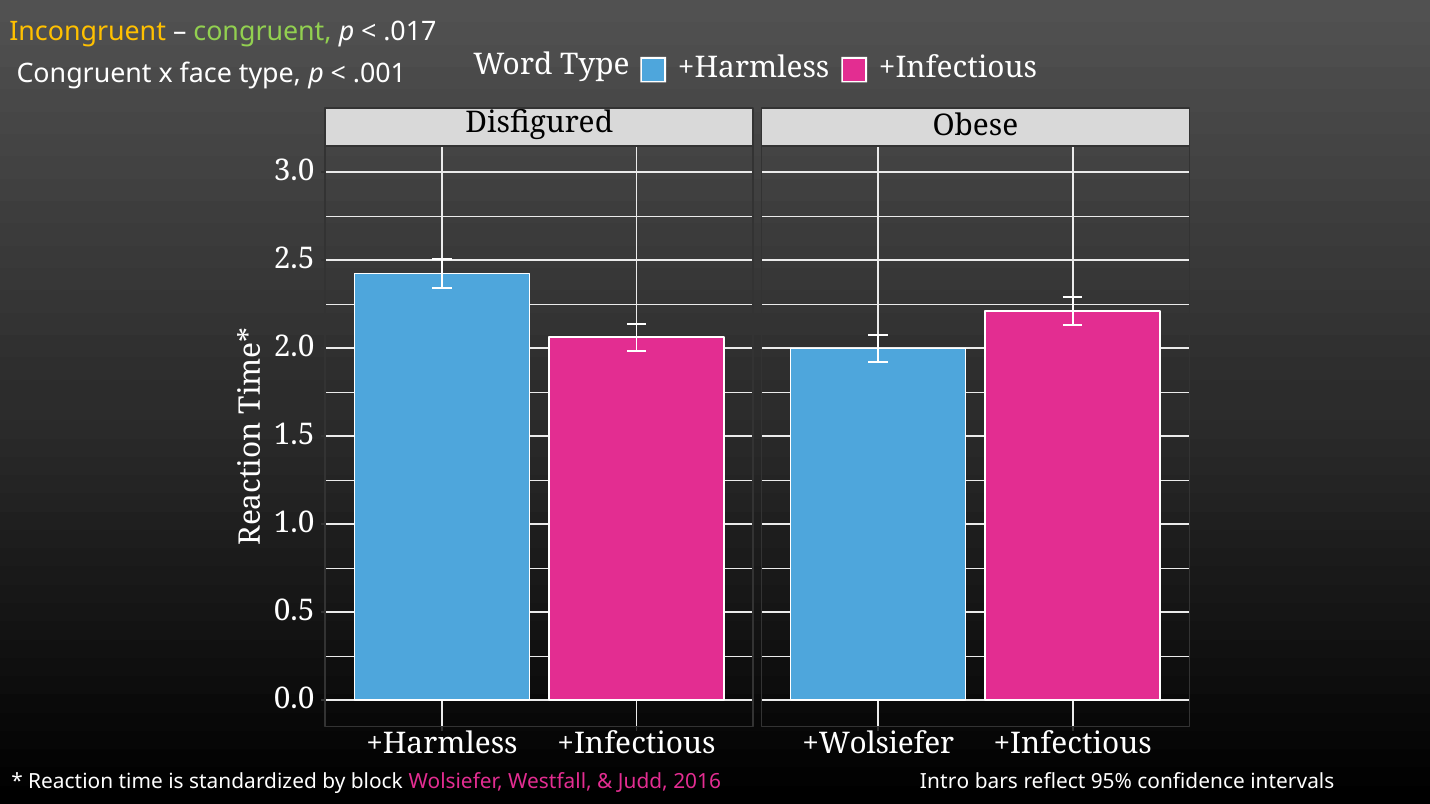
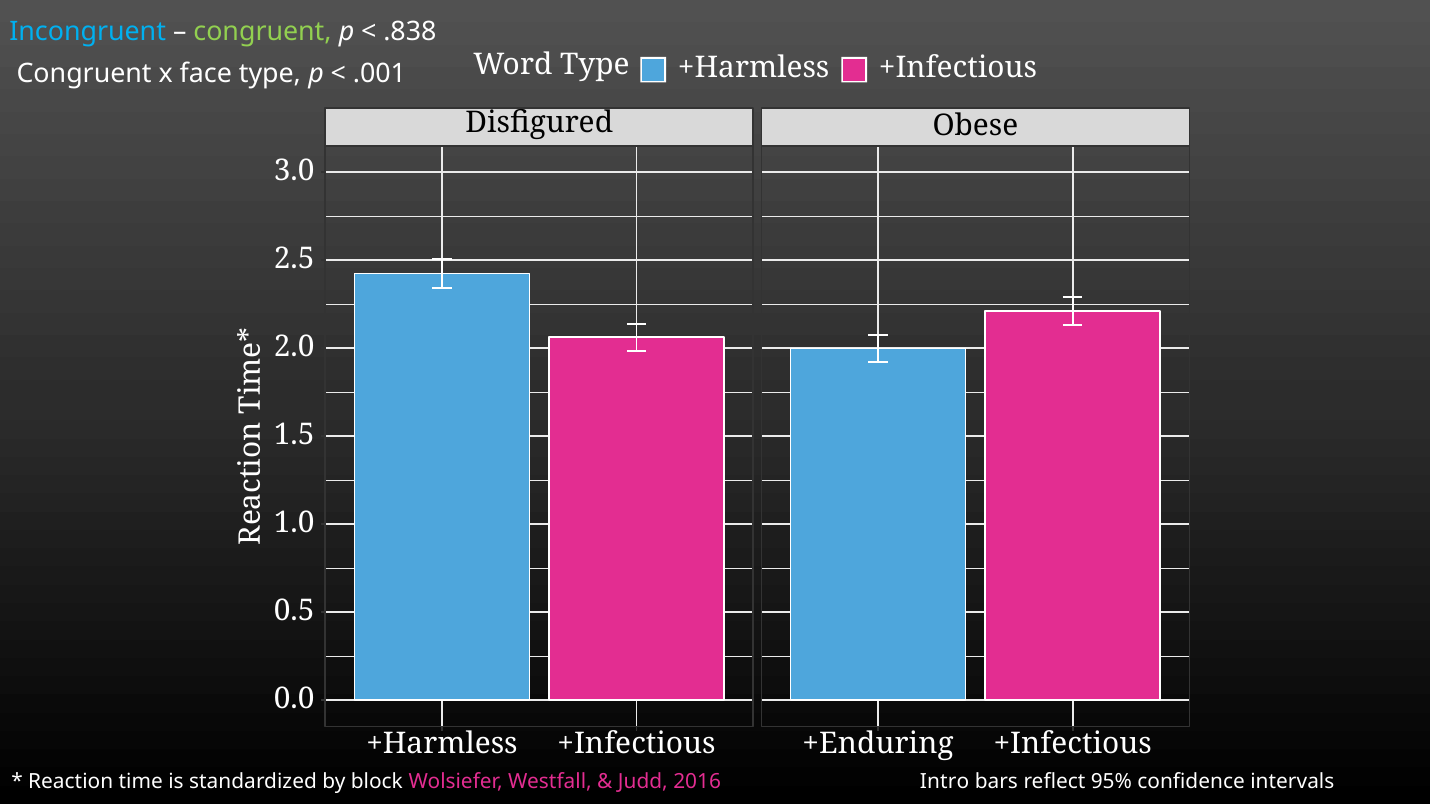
Incongruent colour: yellow -> light blue
.017: .017 -> .838
+Wolsiefer: +Wolsiefer -> +Enduring
